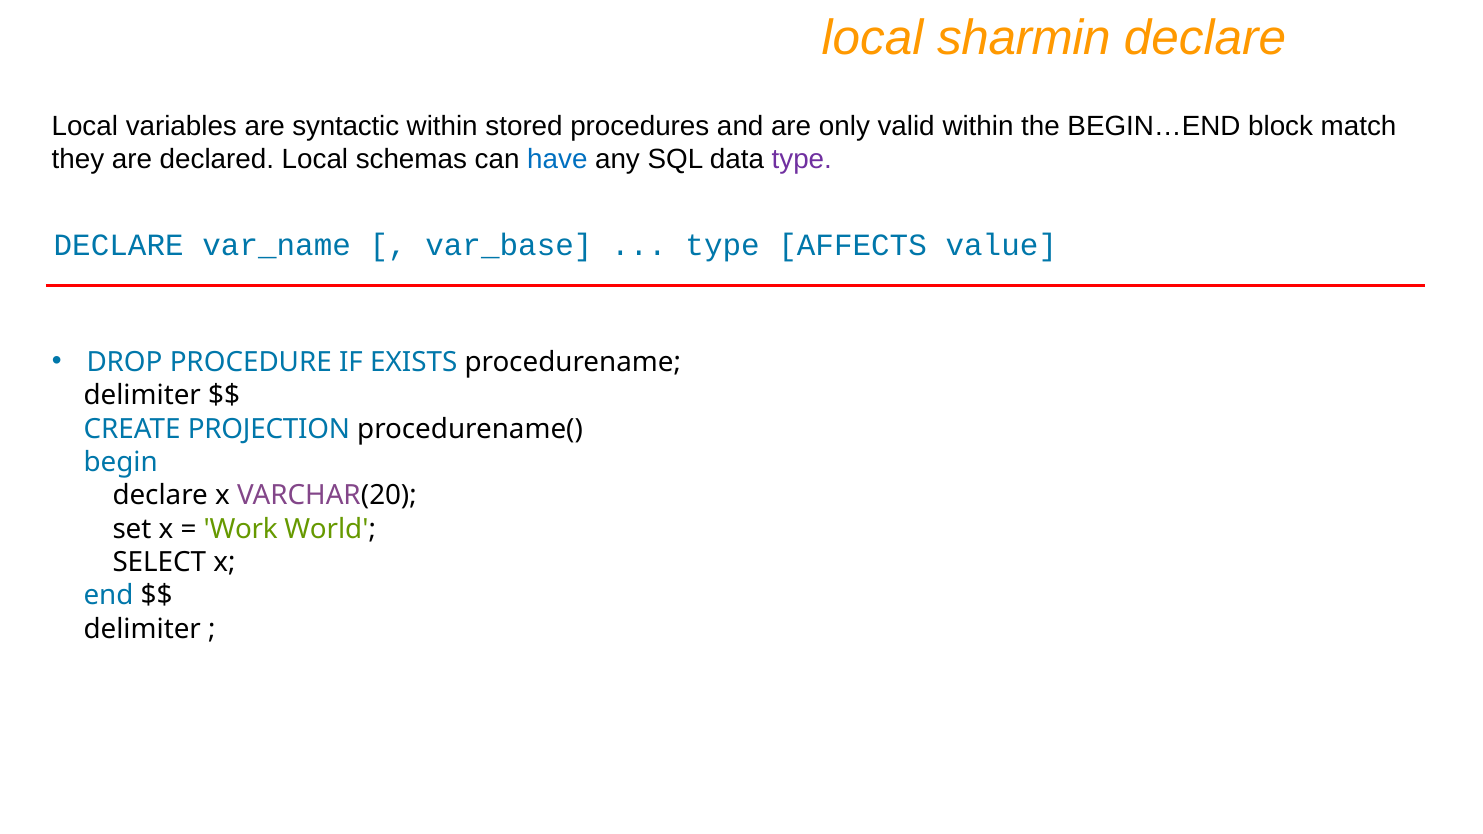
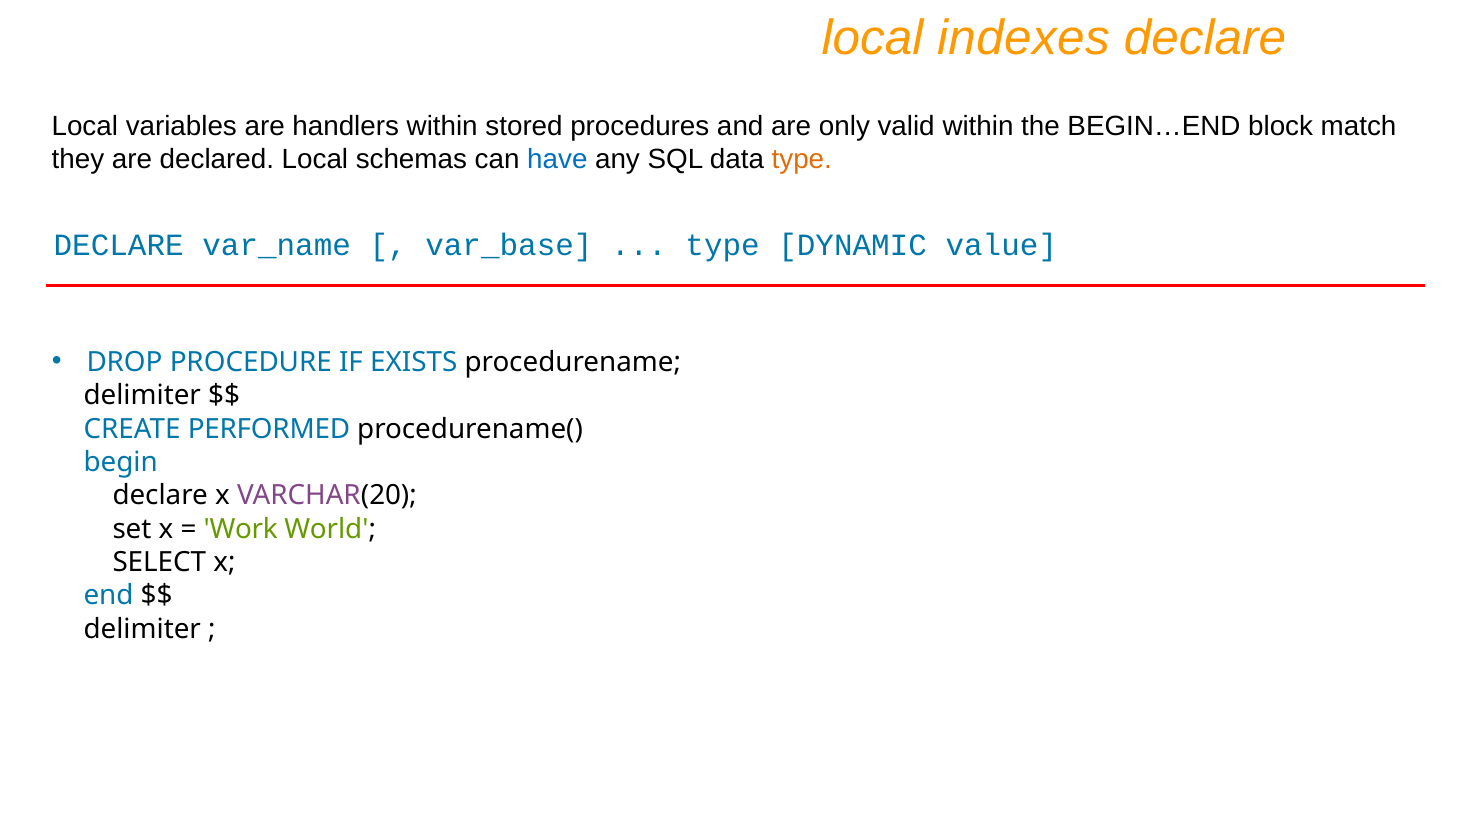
sharmin: sharmin -> indexes
syntactic: syntactic -> handlers
type at (802, 159) colour: purple -> orange
AFFECTS: AFFECTS -> DYNAMIC
PROJECTION: PROJECTION -> PERFORMED
